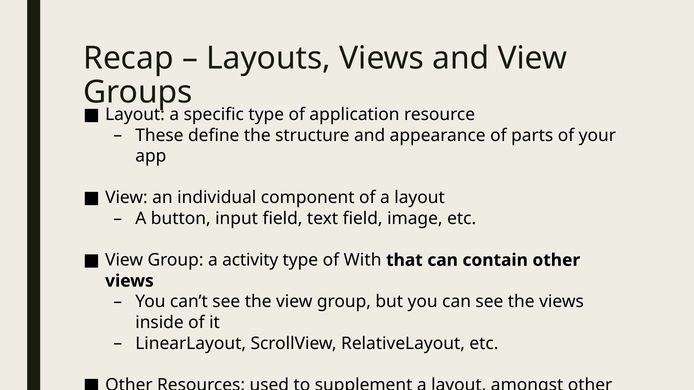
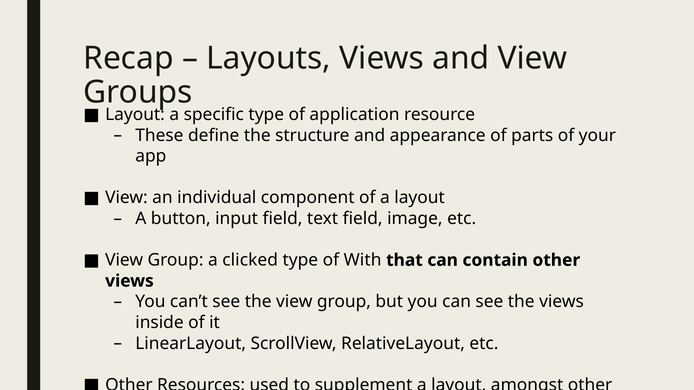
activity: activity -> clicked
